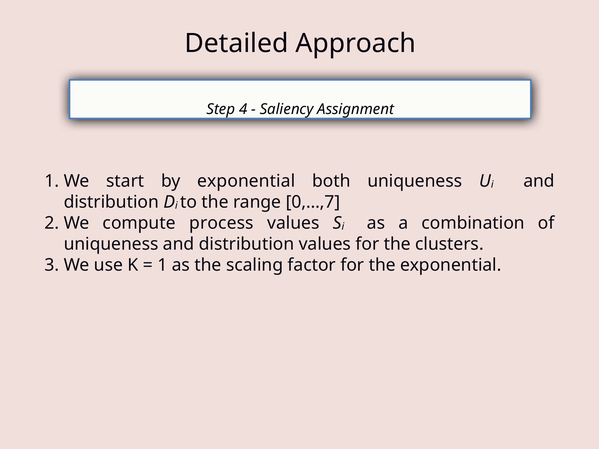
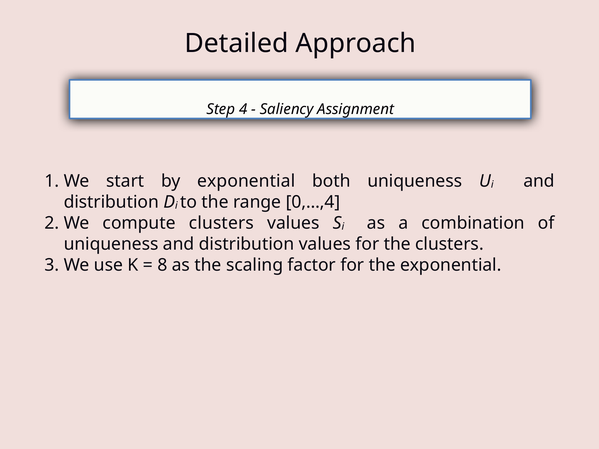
0,…,7: 0,…,7 -> 0,…,4
compute process: process -> clusters
1 at (162, 265): 1 -> 8
